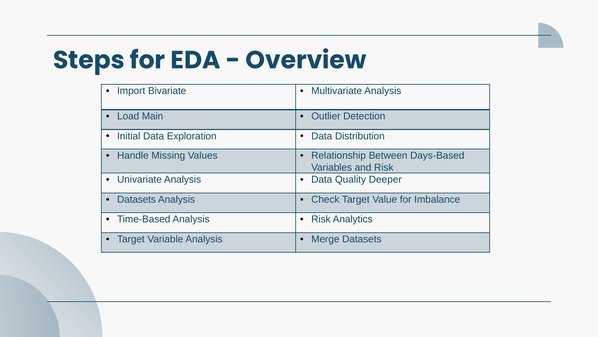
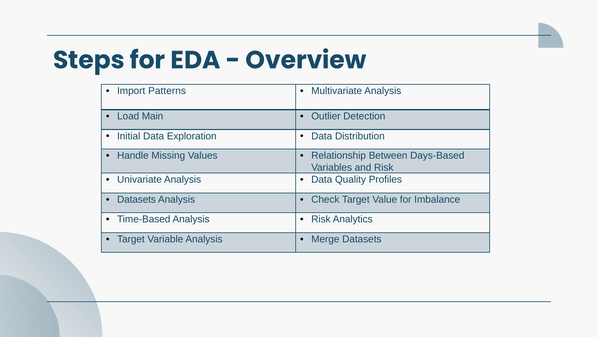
Bivariate: Bivariate -> Patterns
Deeper: Deeper -> Profiles
